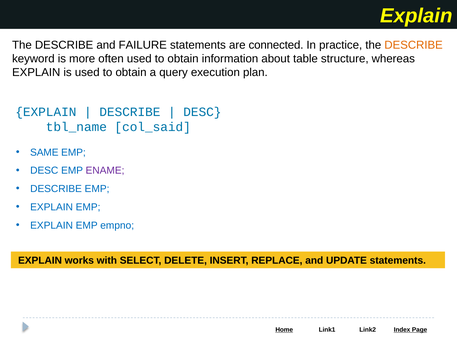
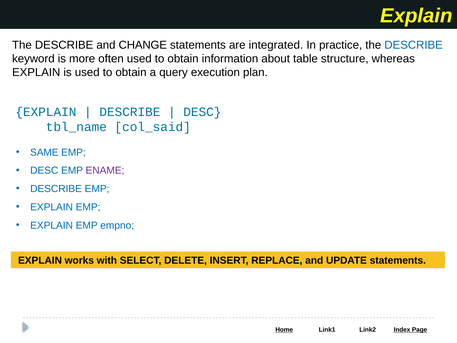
FAILURE: FAILURE -> CHANGE
connected: connected -> integrated
DESCRIBE at (414, 45) colour: orange -> blue
